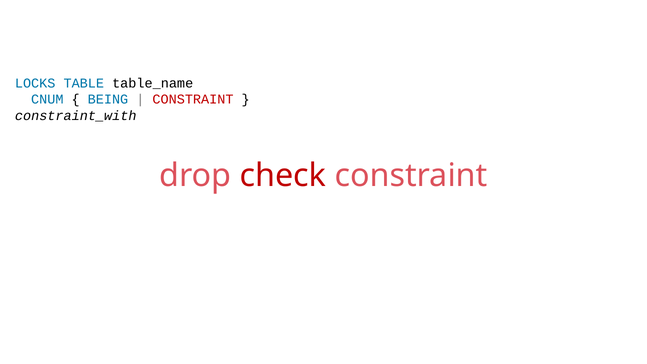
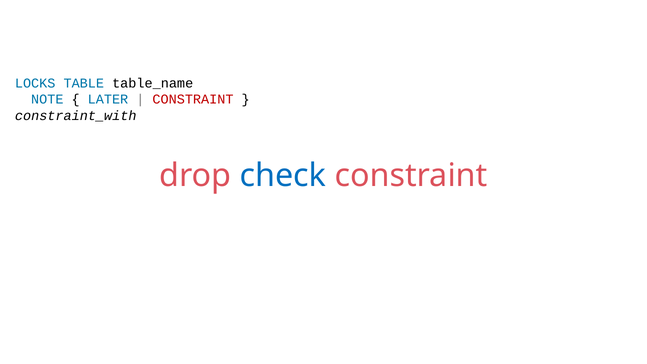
CNUM: CNUM -> NOTE
BEING: BEING -> LATER
check colour: red -> blue
